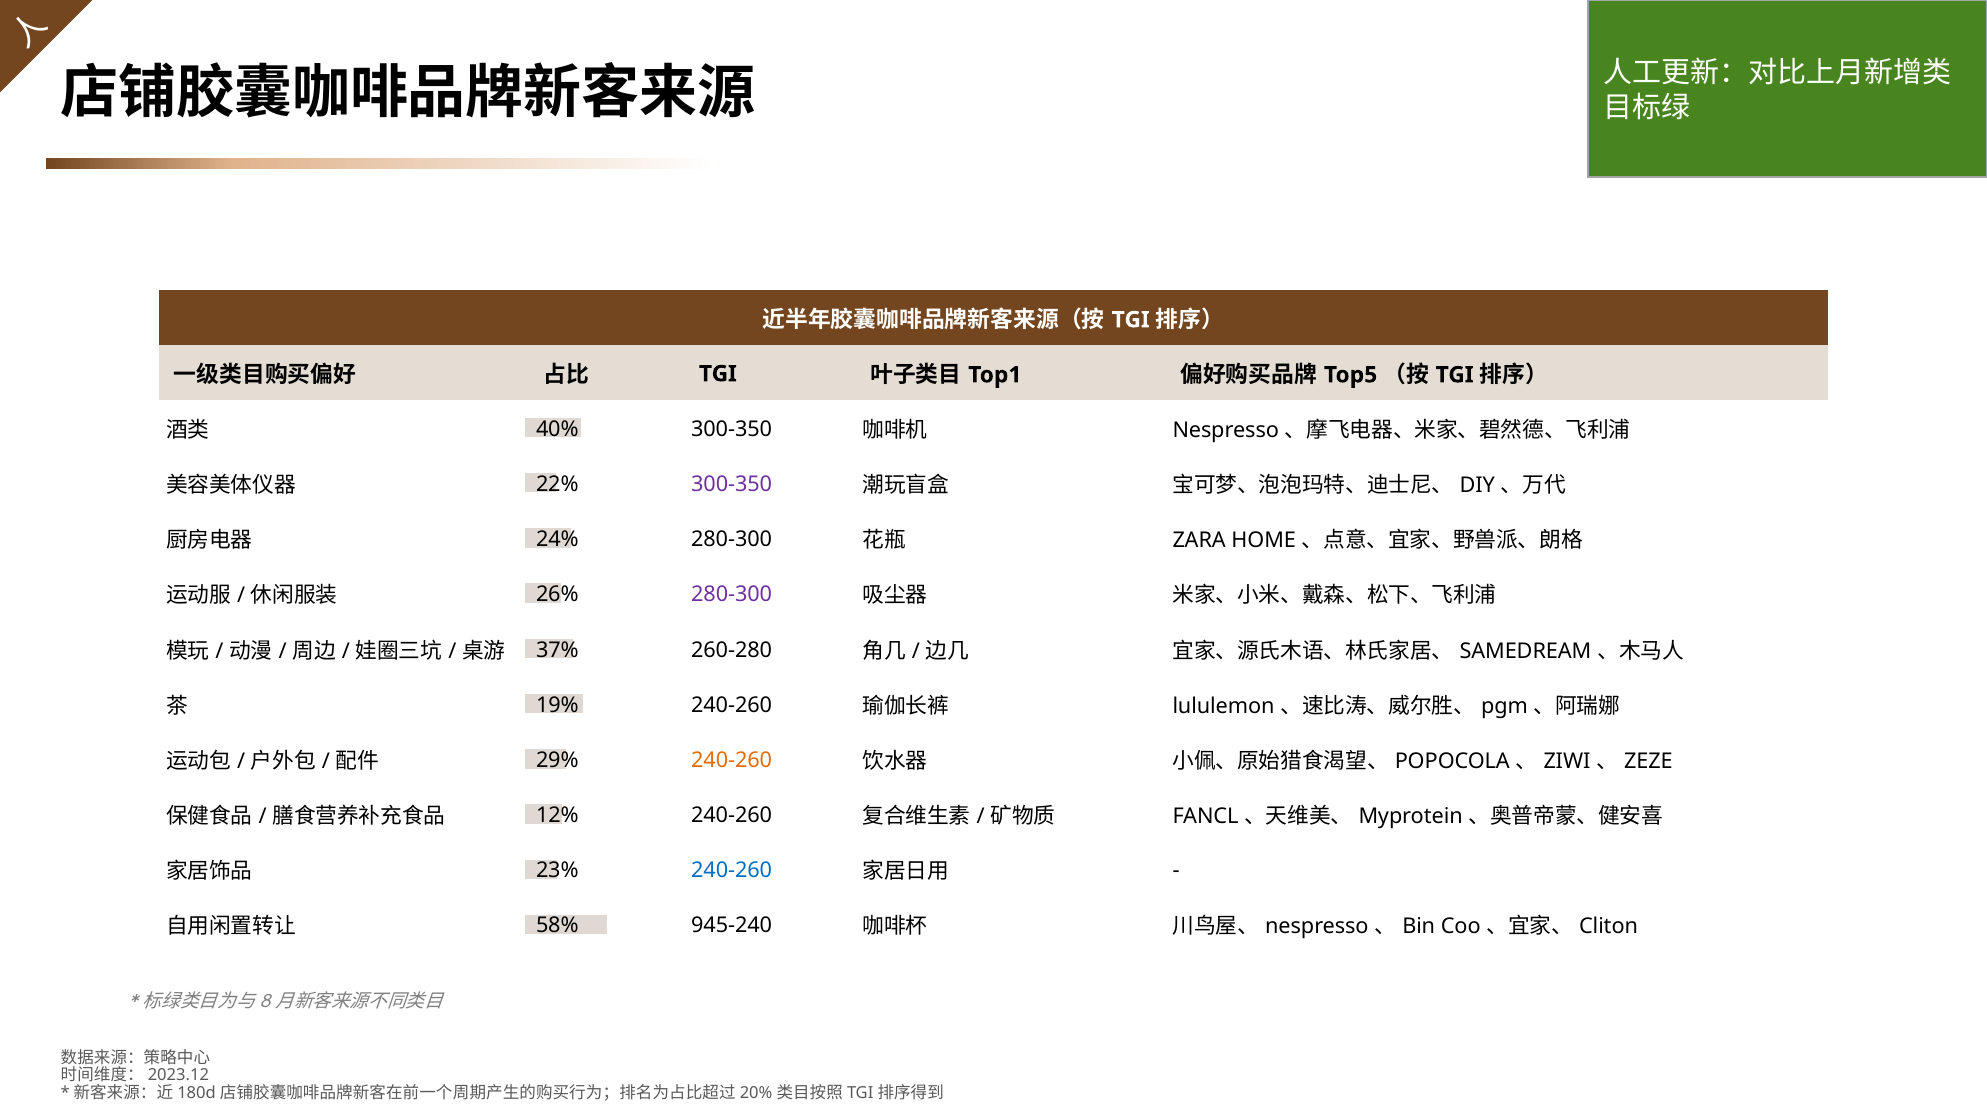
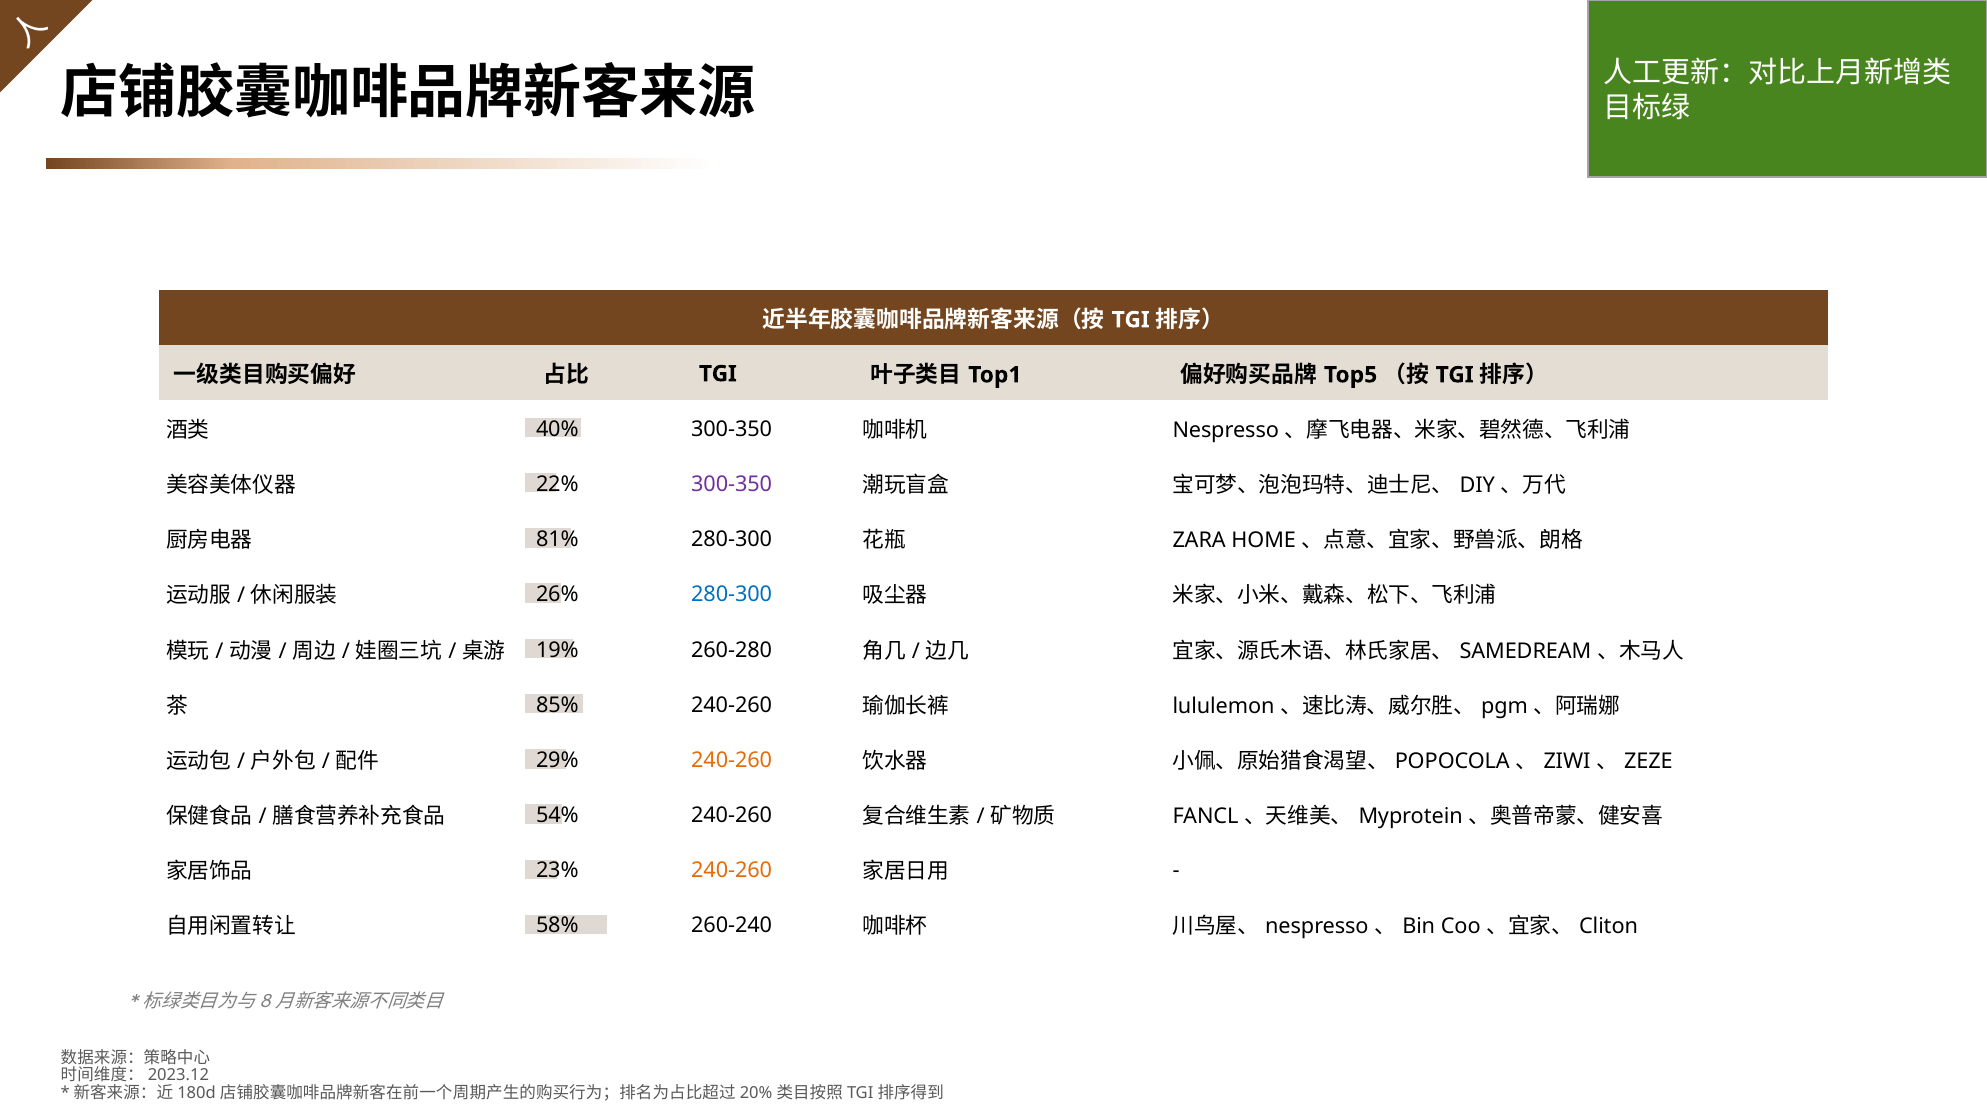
24%: 24% -> 81%
280-300 at (732, 595) colour: purple -> blue
37%: 37% -> 19%
19%: 19% -> 85%
12%: 12% -> 54%
240-260 at (732, 870) colour: blue -> orange
945-240: 945-240 -> 260-240
